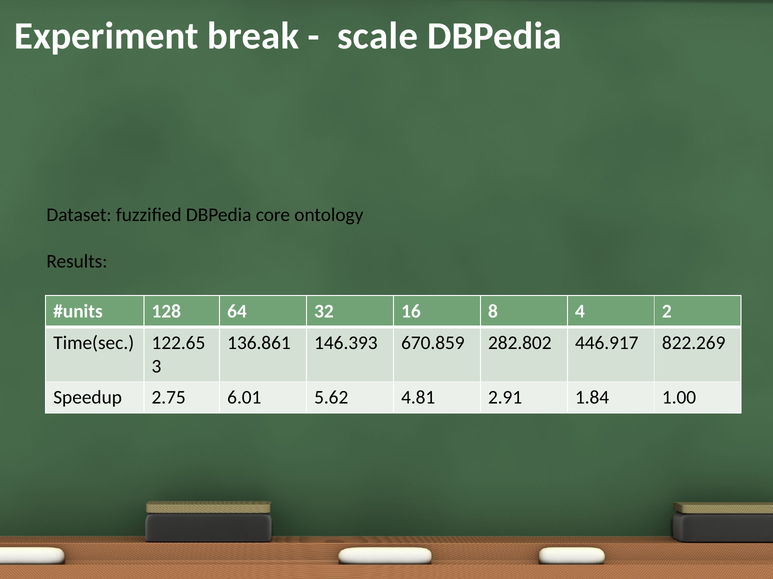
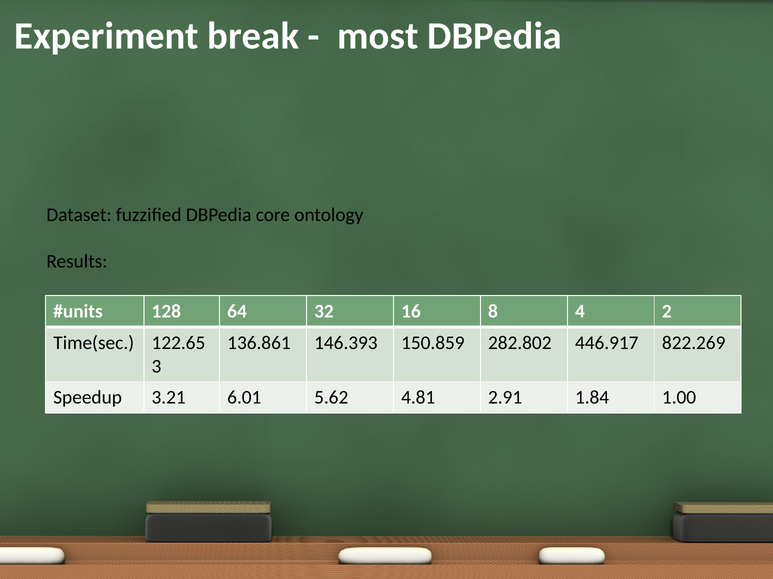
scale: scale -> most
670.859: 670.859 -> 150.859
2.75: 2.75 -> 3.21
